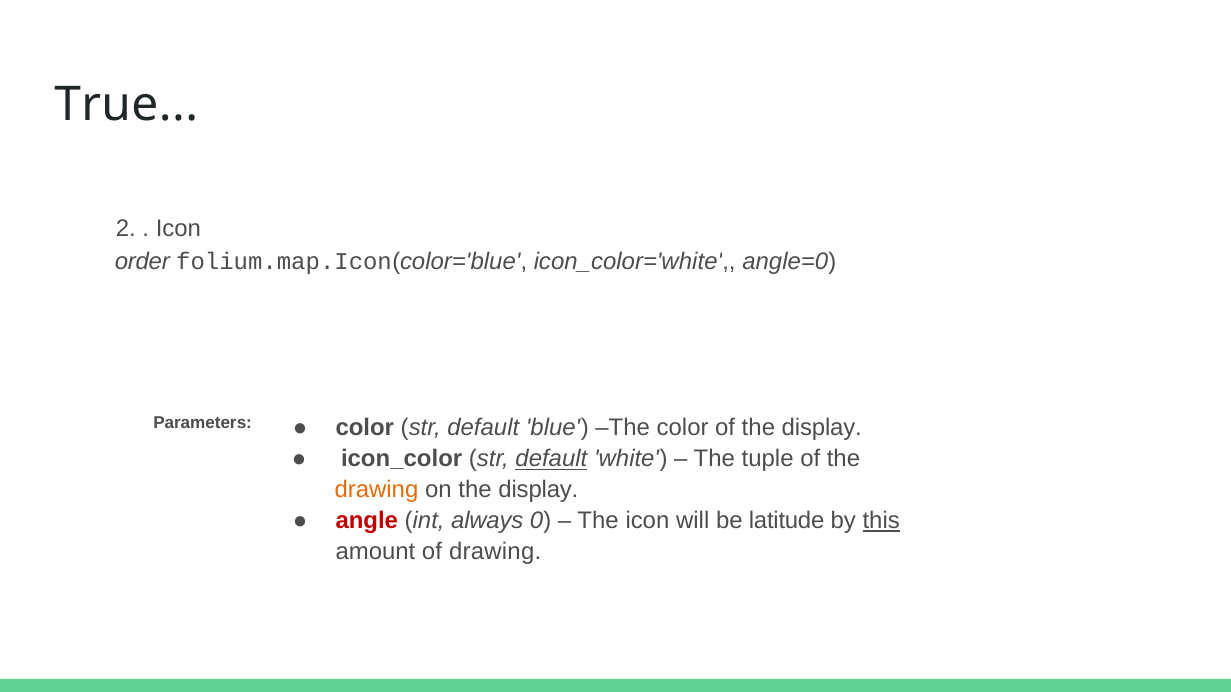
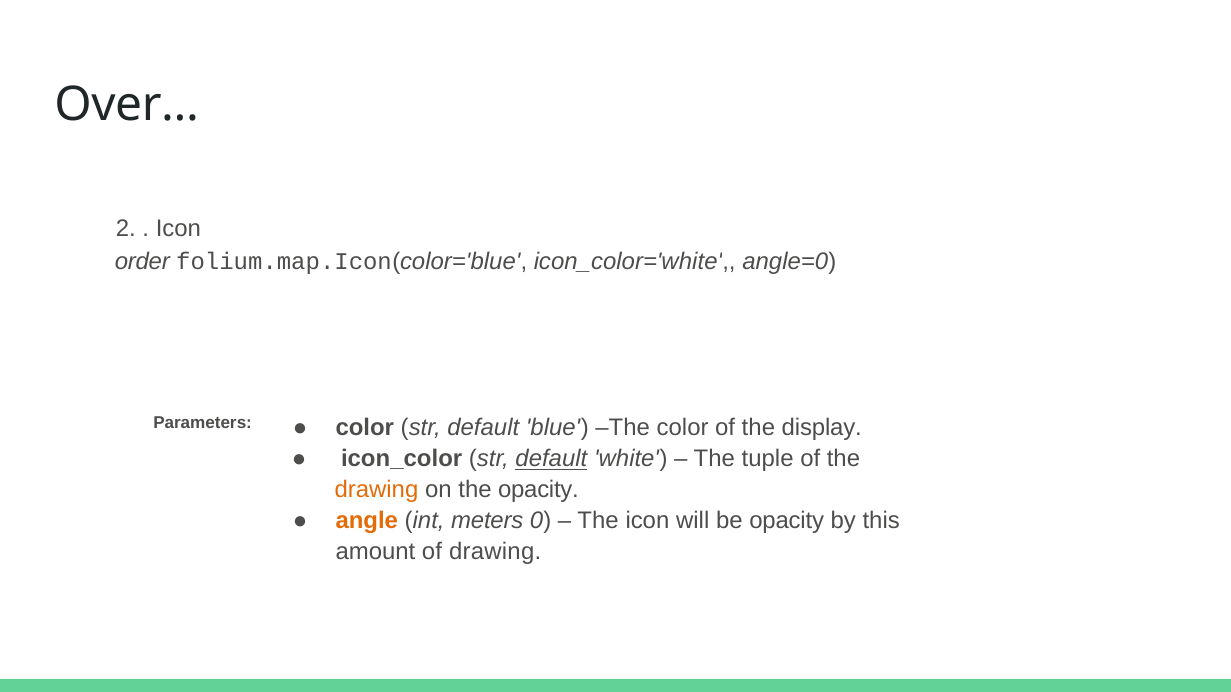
True: True -> Over
on the display: display -> opacity
angle colour: red -> orange
always: always -> meters
be latitude: latitude -> opacity
this underline: present -> none
